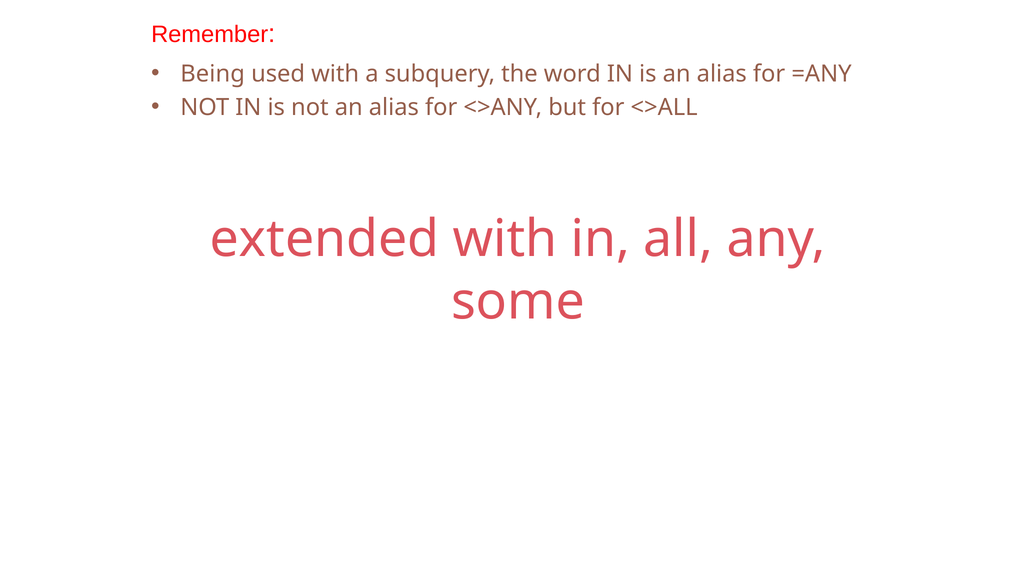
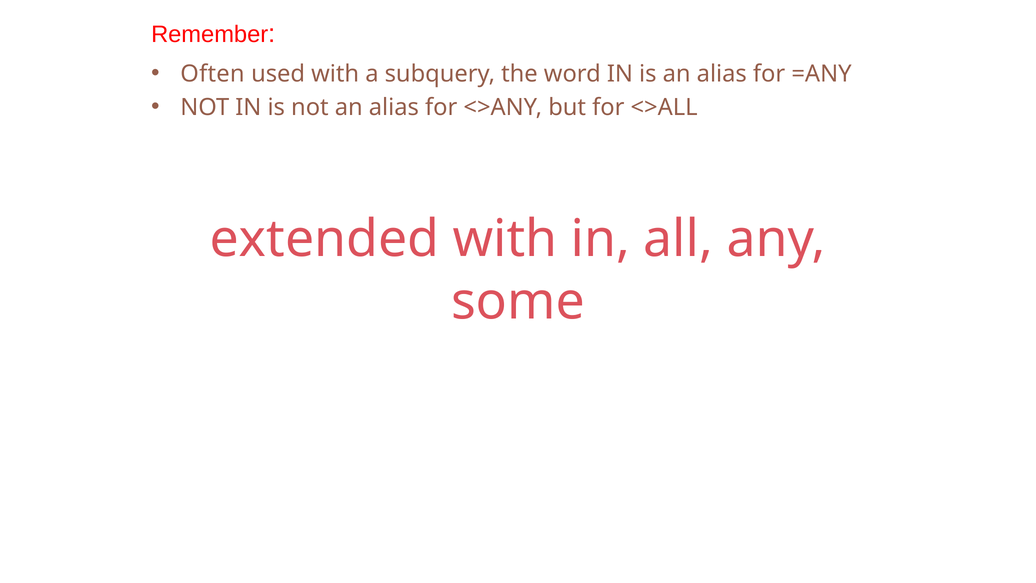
Being: Being -> Often
